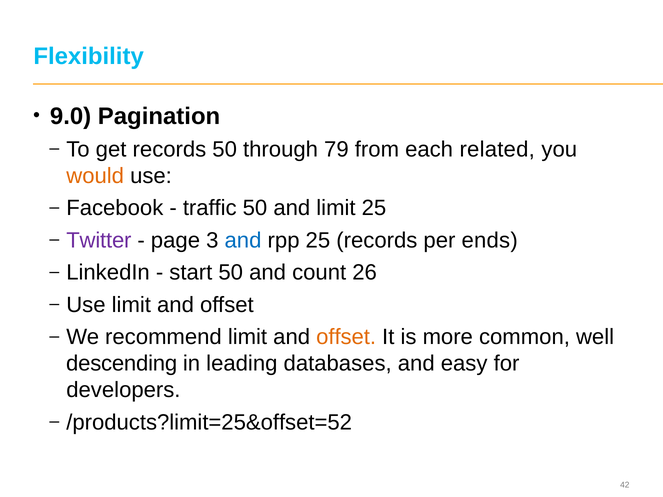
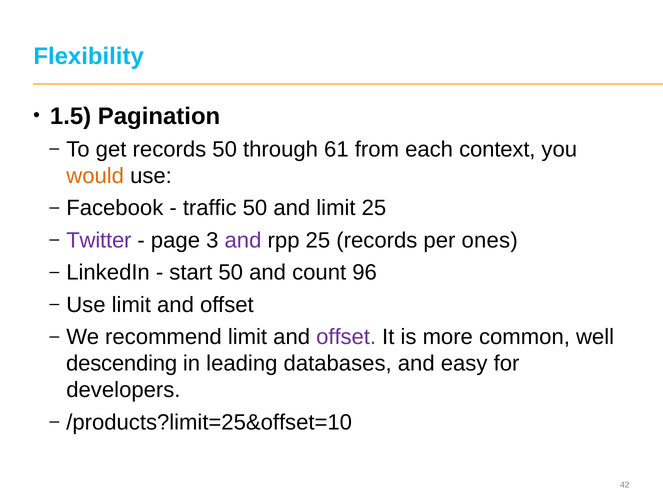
9.0: 9.0 -> 1.5
79: 79 -> 61
related: related -> context
and at (243, 241) colour: blue -> purple
ends: ends -> ones
26: 26 -> 96
offset at (346, 337) colour: orange -> purple
/products?limit=25&offset=52: /products?limit=25&offset=52 -> /products?limit=25&offset=10
